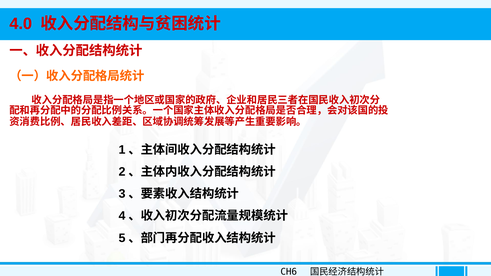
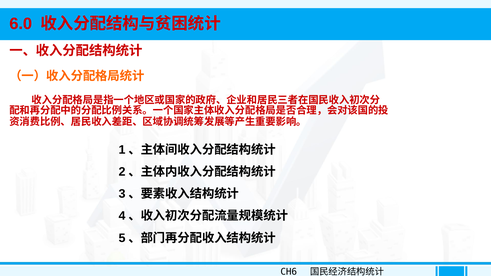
4.0: 4.0 -> 6.0
